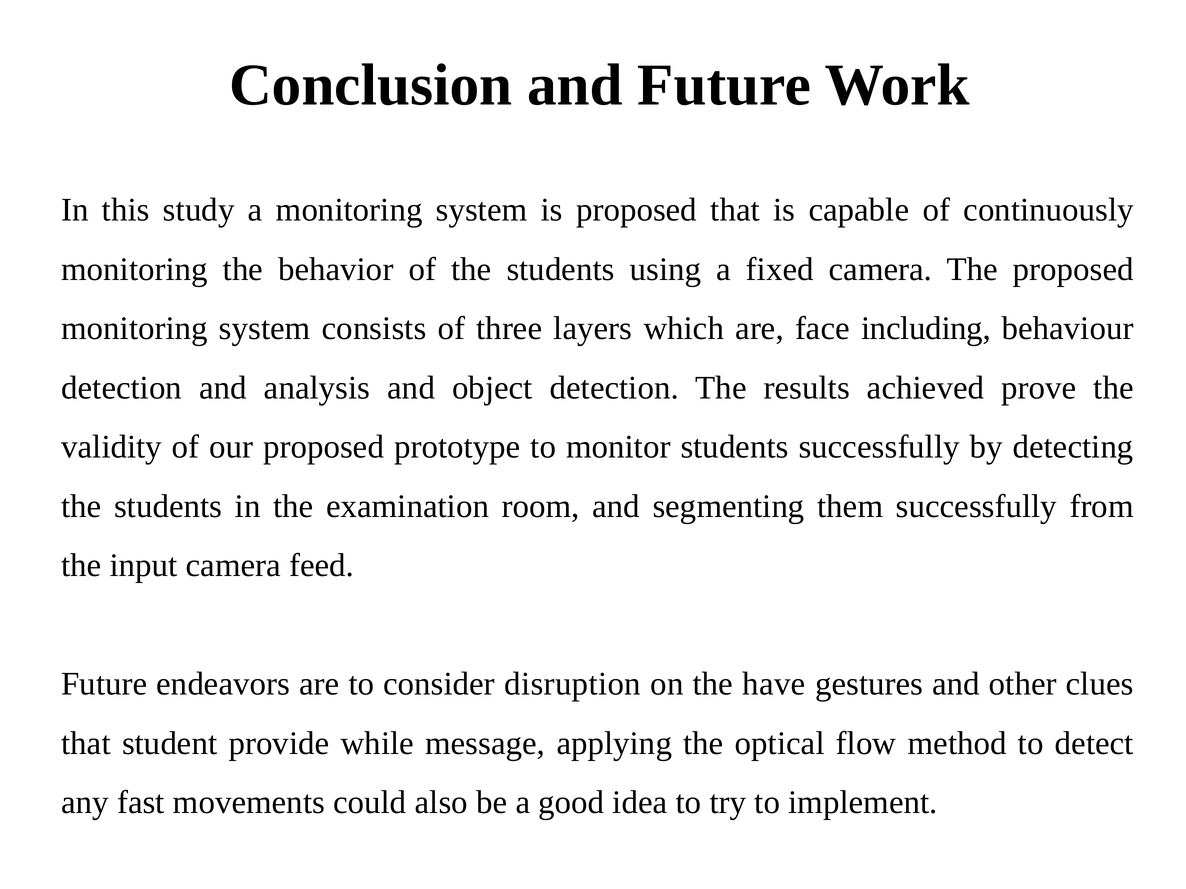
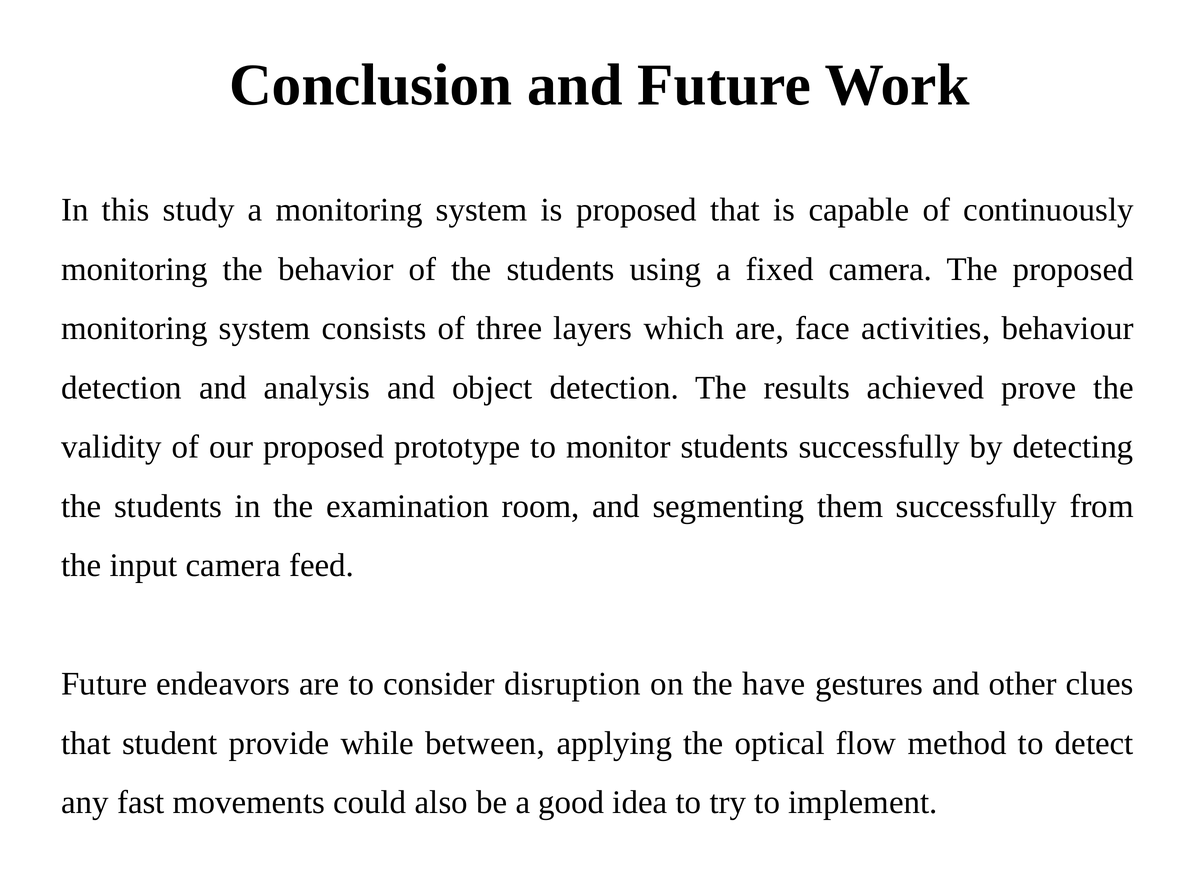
including: including -> activities
message: message -> between
